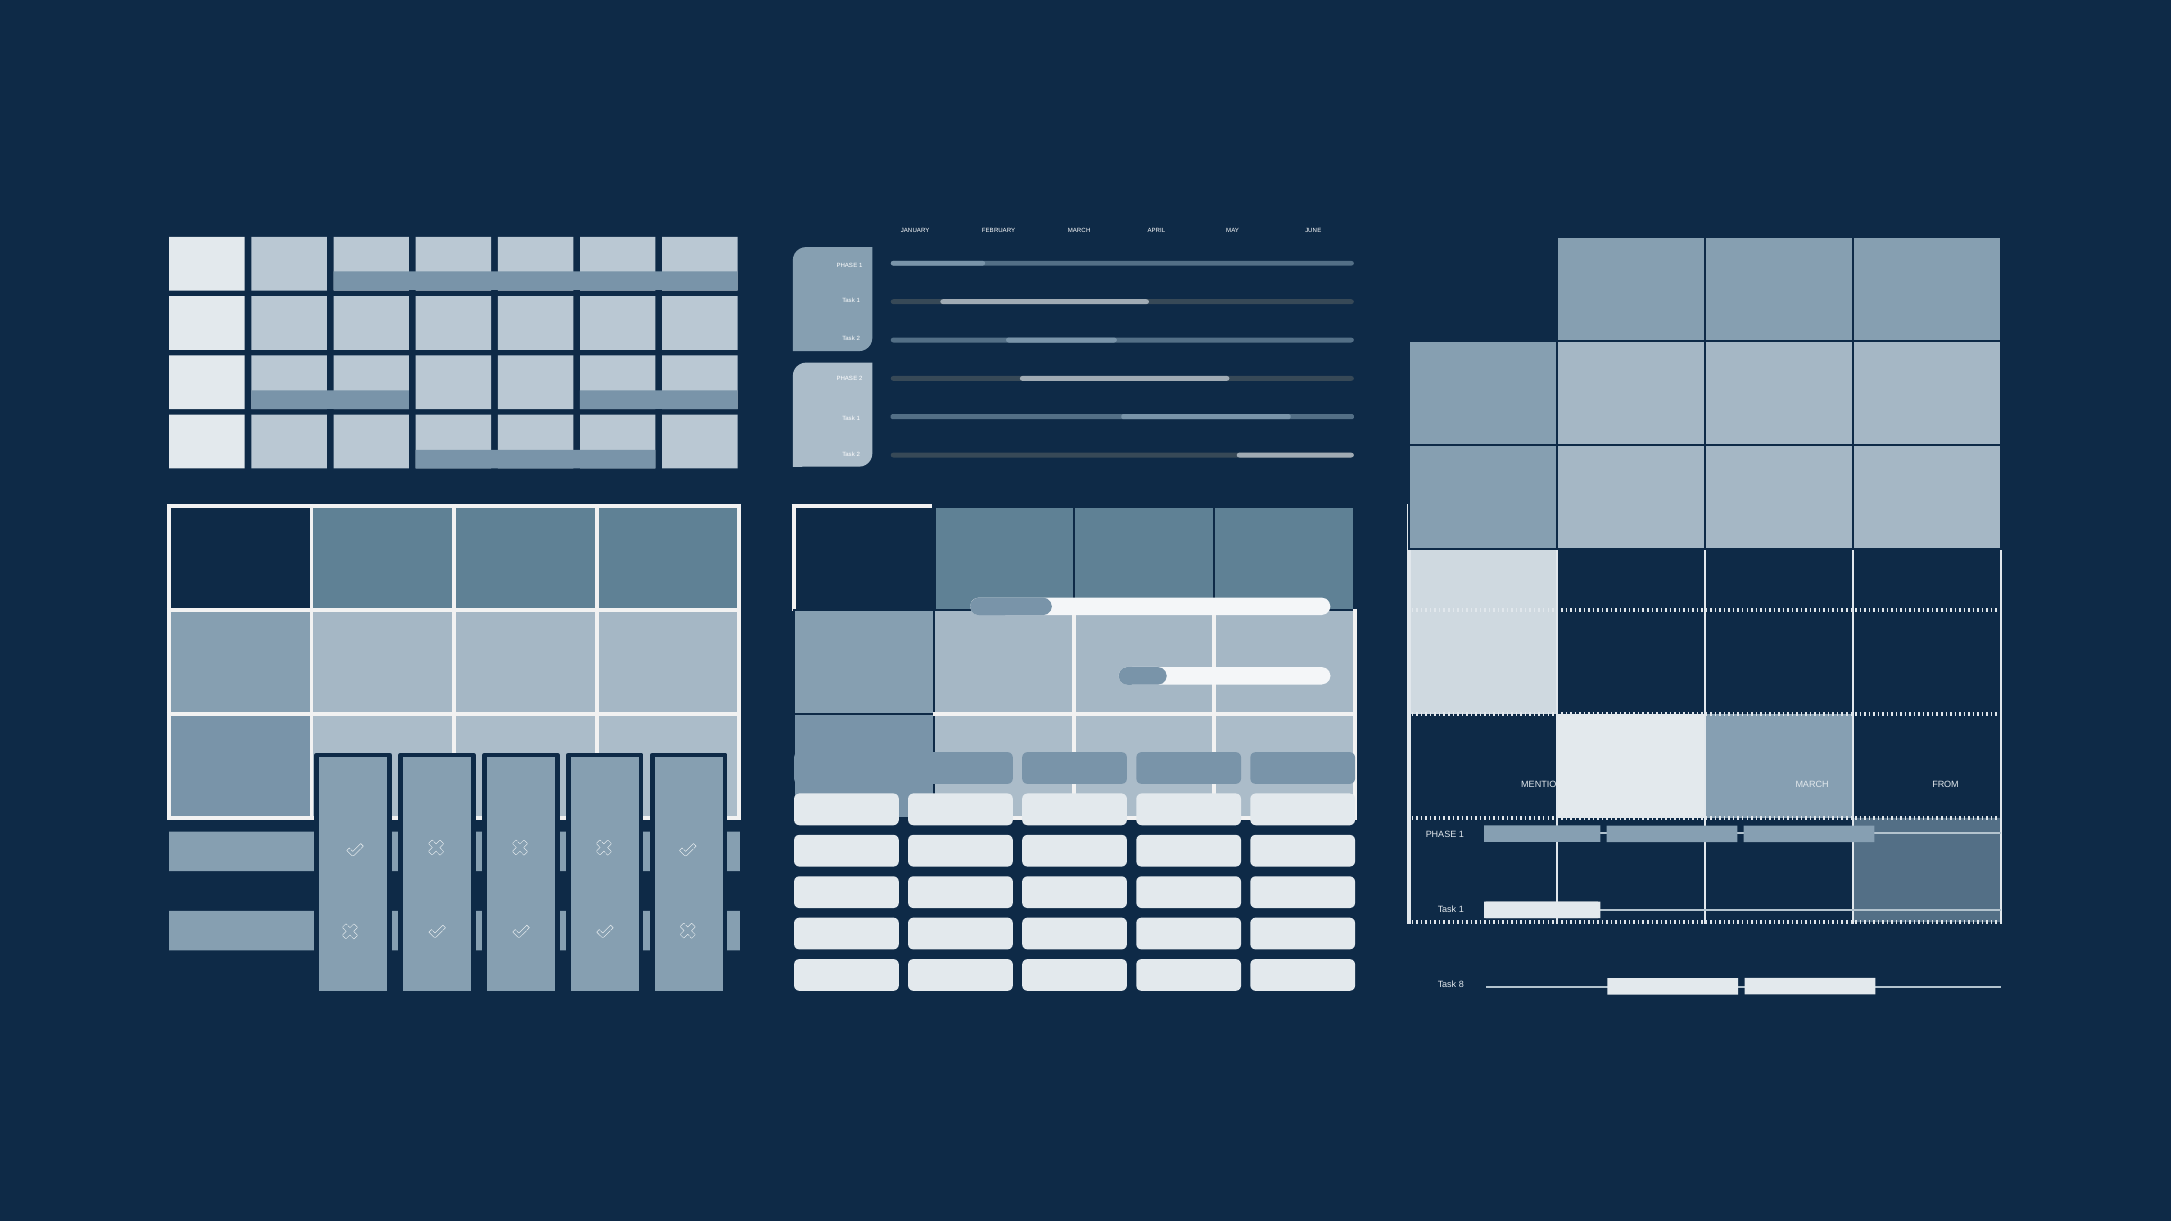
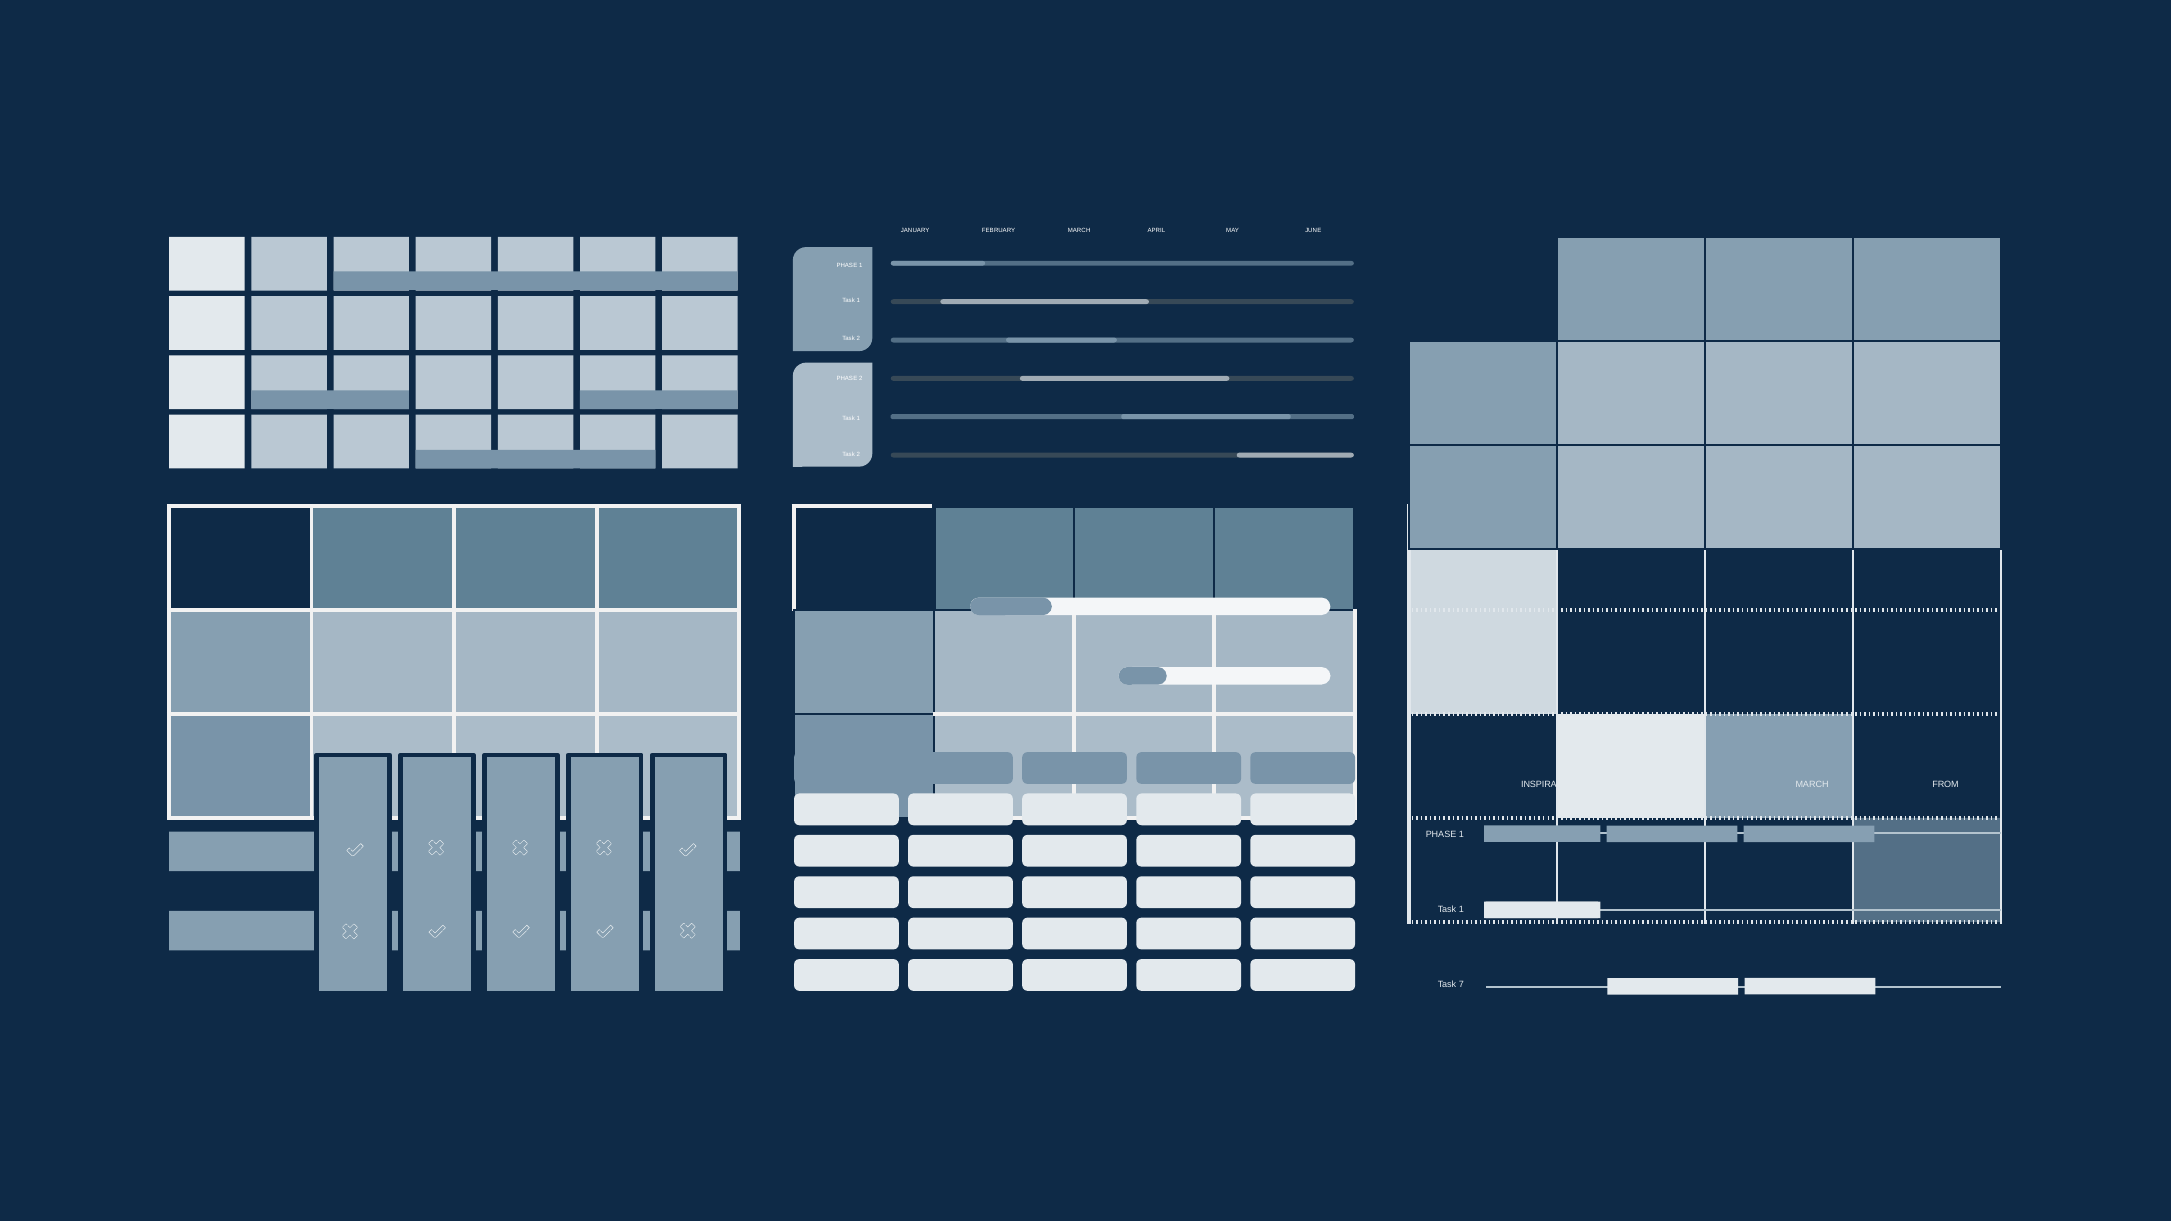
MENTION: MENTION -> INSPIRAR
8: 8 -> 7
